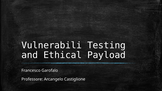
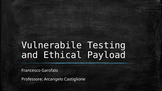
Vulnerabili: Vulnerabili -> Vulnerabile
